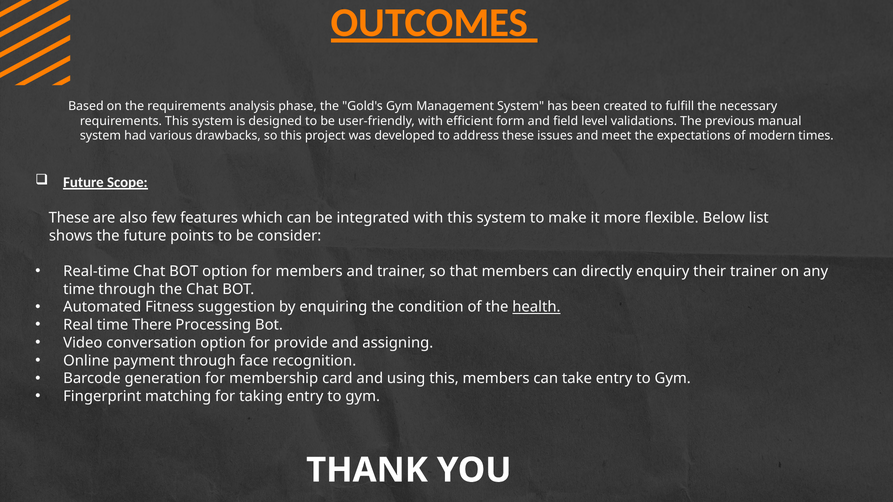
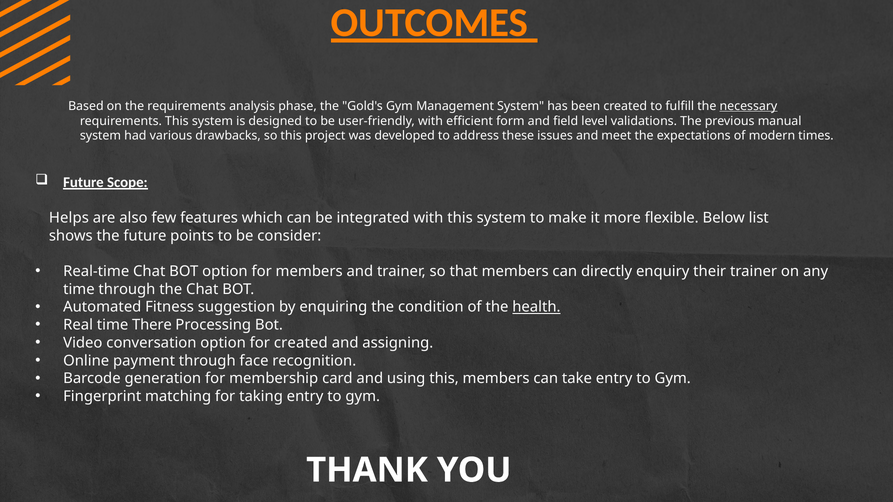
necessary underline: none -> present
These at (69, 218): These -> Helps
for provide: provide -> created
